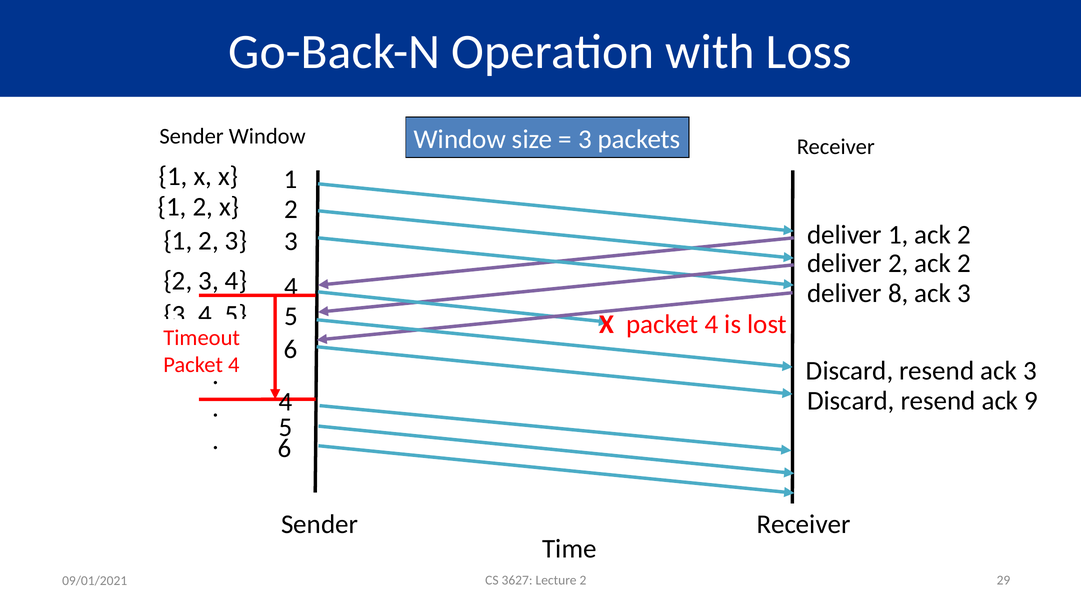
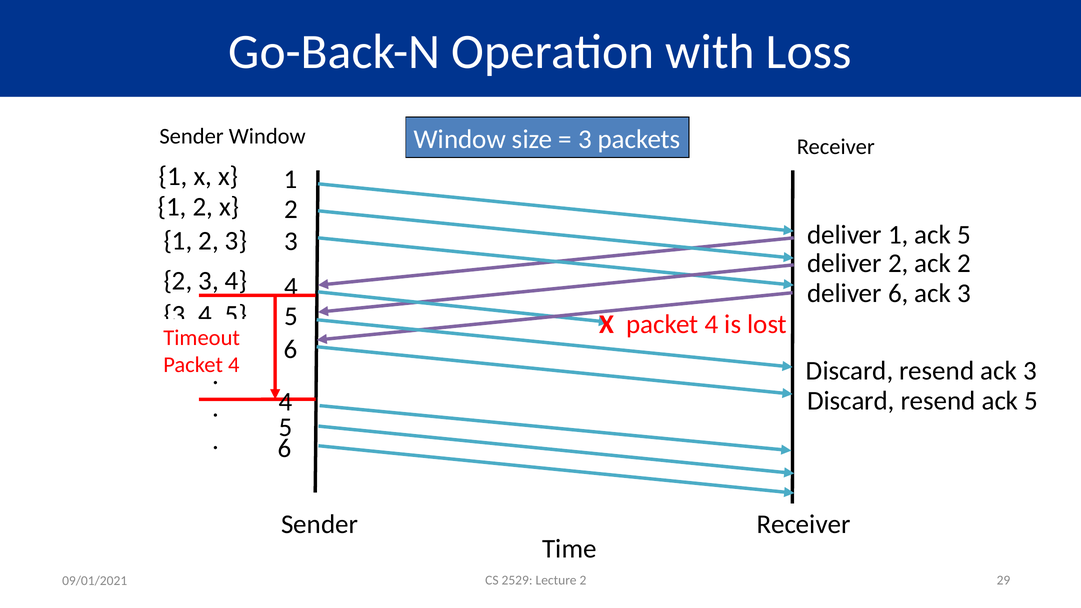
1 ack 2: 2 -> 5
deliver 8: 8 -> 6
resend ack 9: 9 -> 5
3627: 3627 -> 2529
